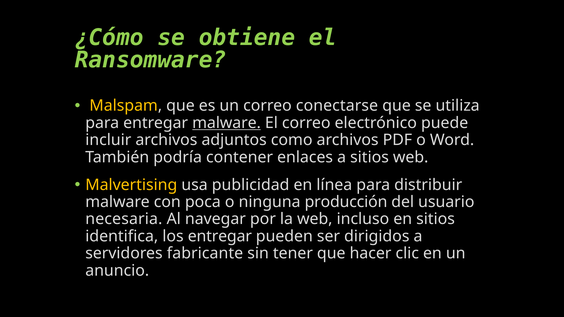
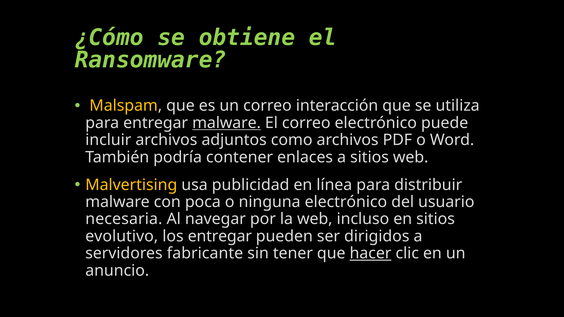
conectarse: conectarse -> interacción
ninguna producción: producción -> electrónico
identifica: identifica -> evolutivo
hacer underline: none -> present
